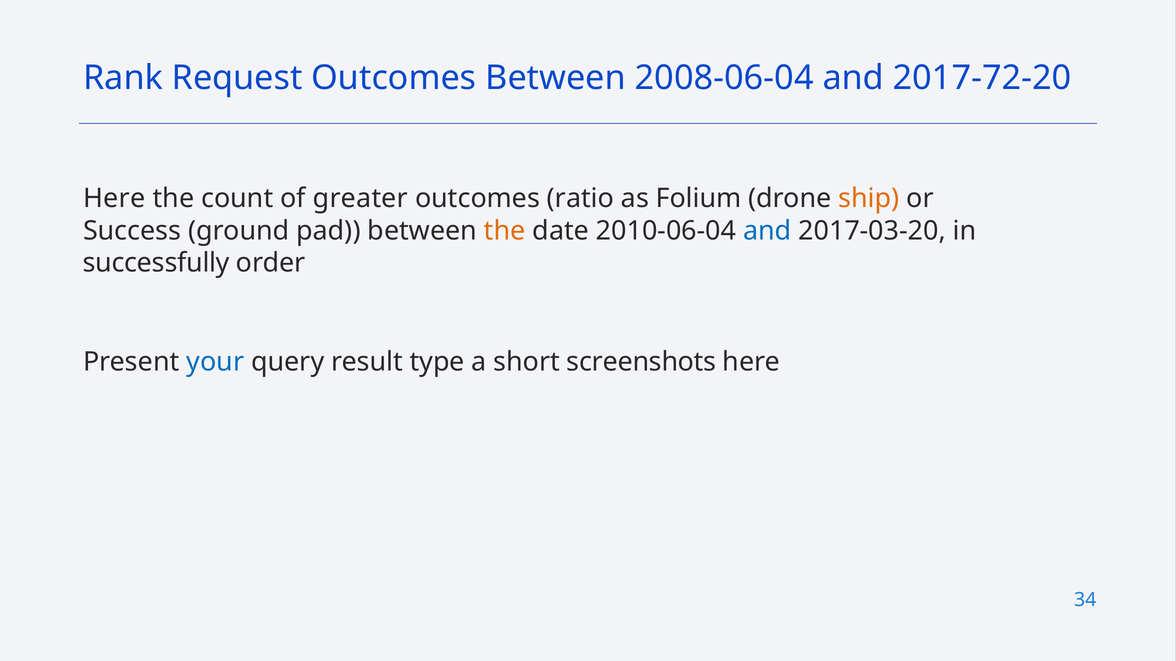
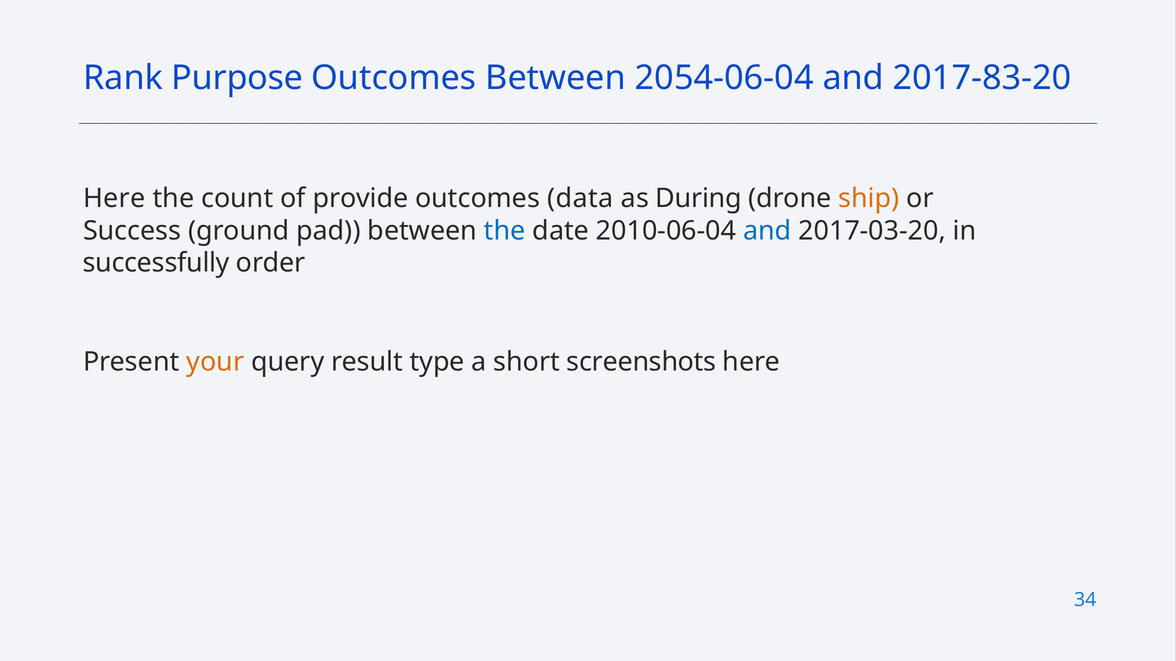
Request: Request -> Purpose
2008-06-04: 2008-06-04 -> 2054-06-04
2017-72-20: 2017-72-20 -> 2017-83-20
greater: greater -> provide
ratio: ratio -> data
Folium: Folium -> During
the at (505, 231) colour: orange -> blue
your colour: blue -> orange
